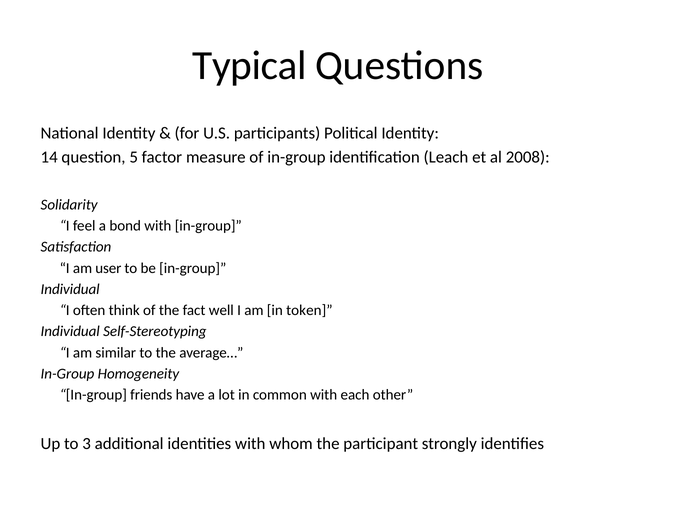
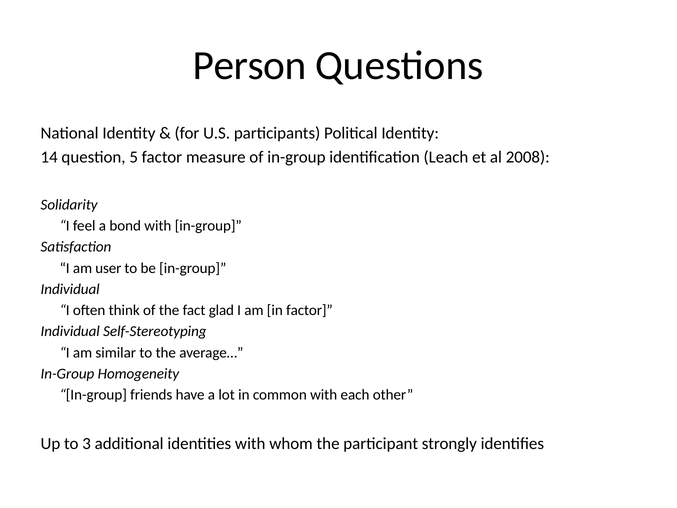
Typical: Typical -> Person
well: well -> glad
in token: token -> factor
